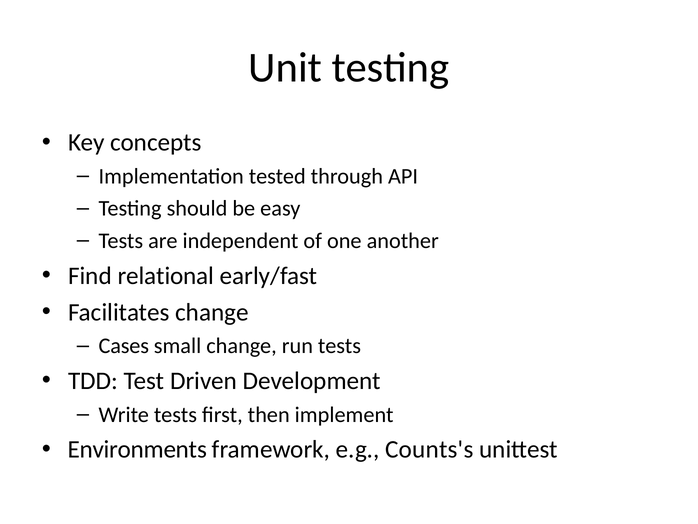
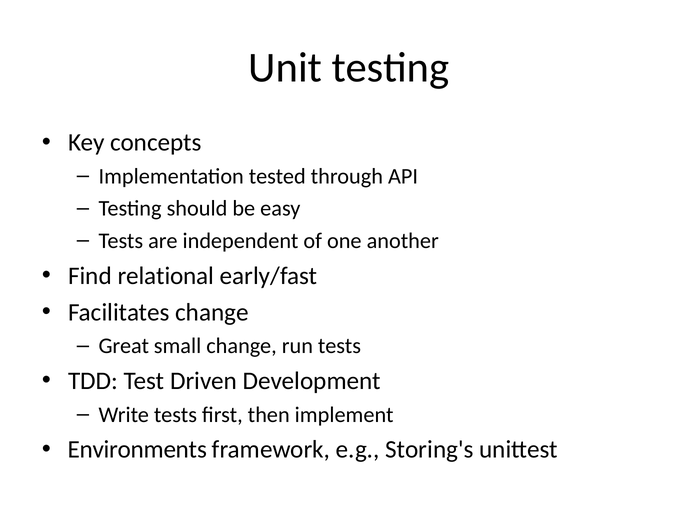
Cases: Cases -> Great
Counts's: Counts's -> Storing's
